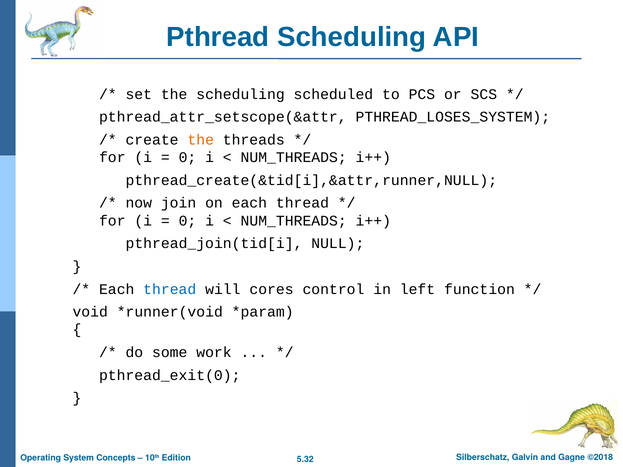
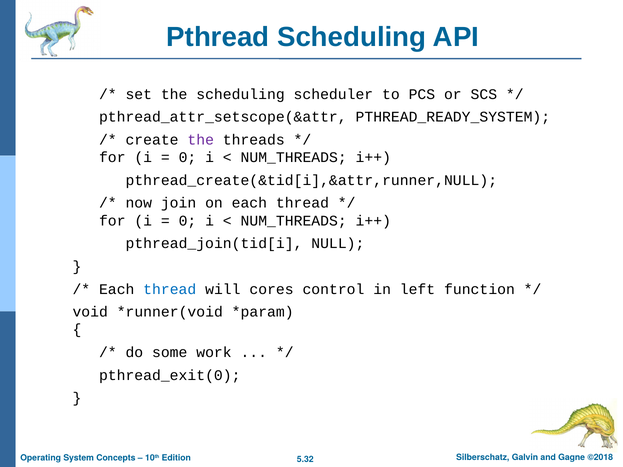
scheduled: scheduled -> scheduler
PTHREAD_LOSES_SYSTEM: PTHREAD_LOSES_SYSTEM -> PTHREAD_READY_SYSTEM
the at (201, 140) colour: orange -> purple
